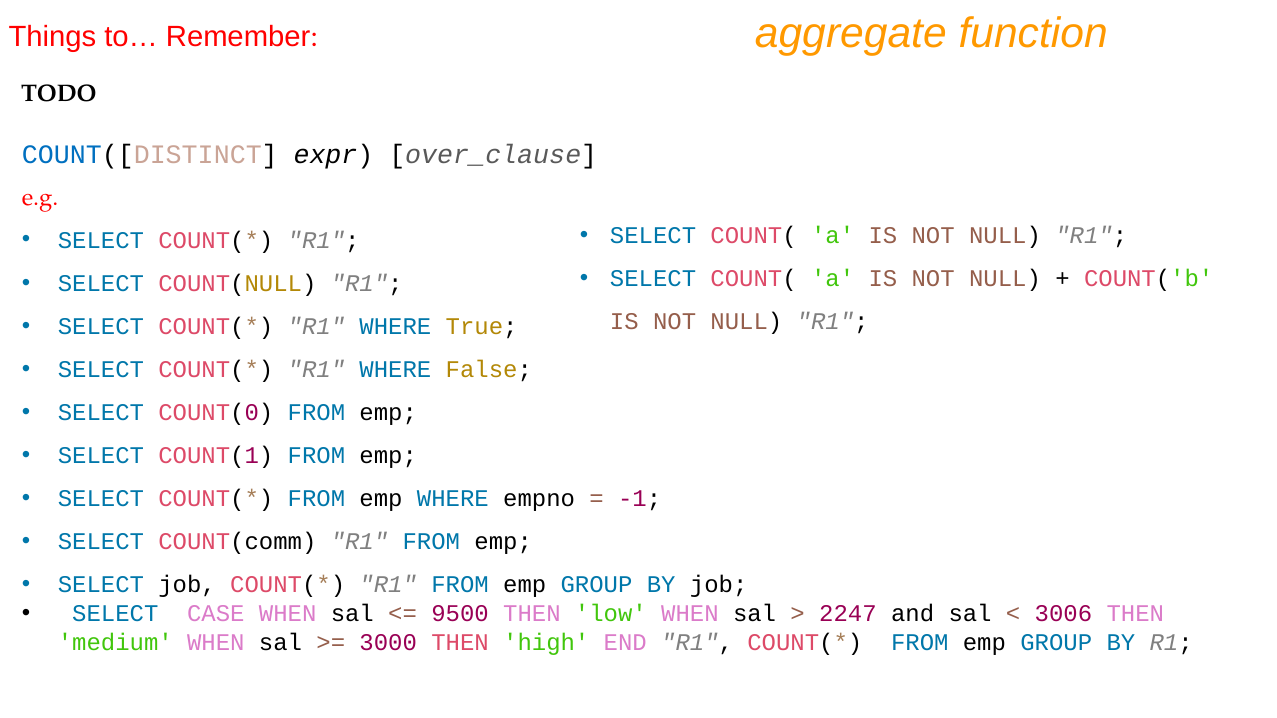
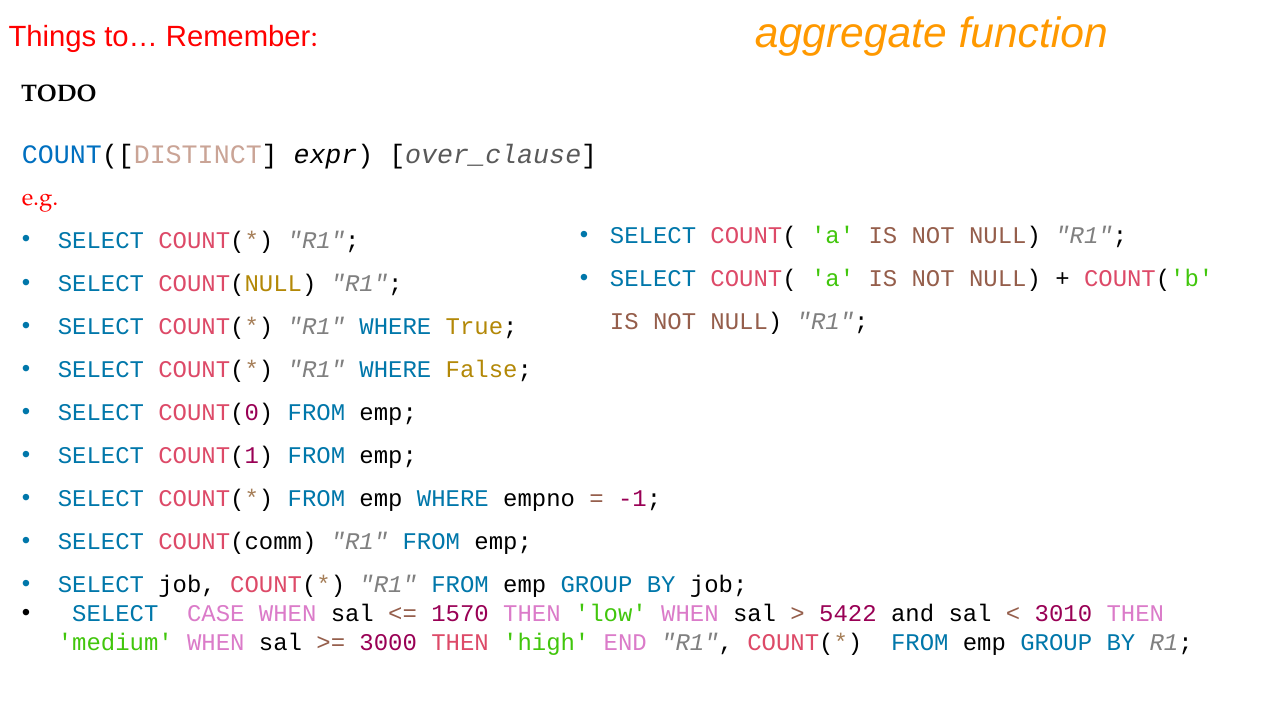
9500: 9500 -> 1570
2247: 2247 -> 5422
3006: 3006 -> 3010
